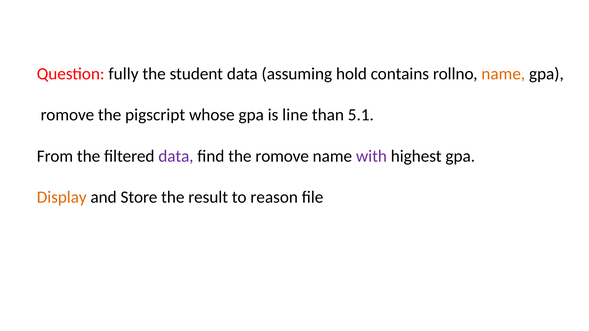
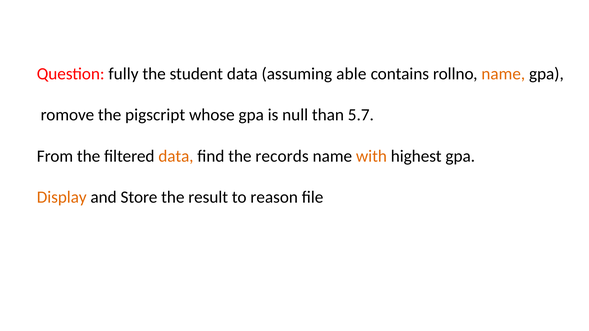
hold: hold -> able
line: line -> null
5.1: 5.1 -> 5.7
data at (176, 156) colour: purple -> orange
the romove: romove -> records
with colour: purple -> orange
